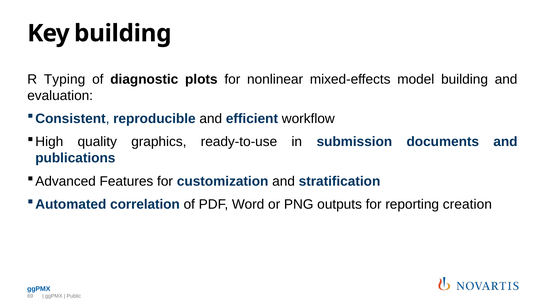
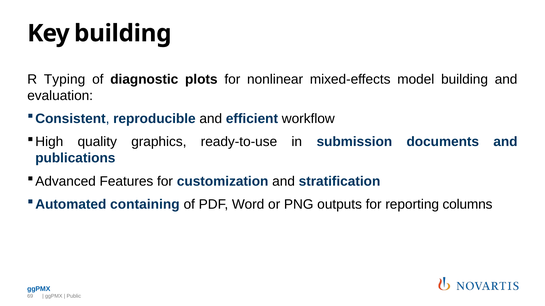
correlation: correlation -> containing
creation: creation -> columns
